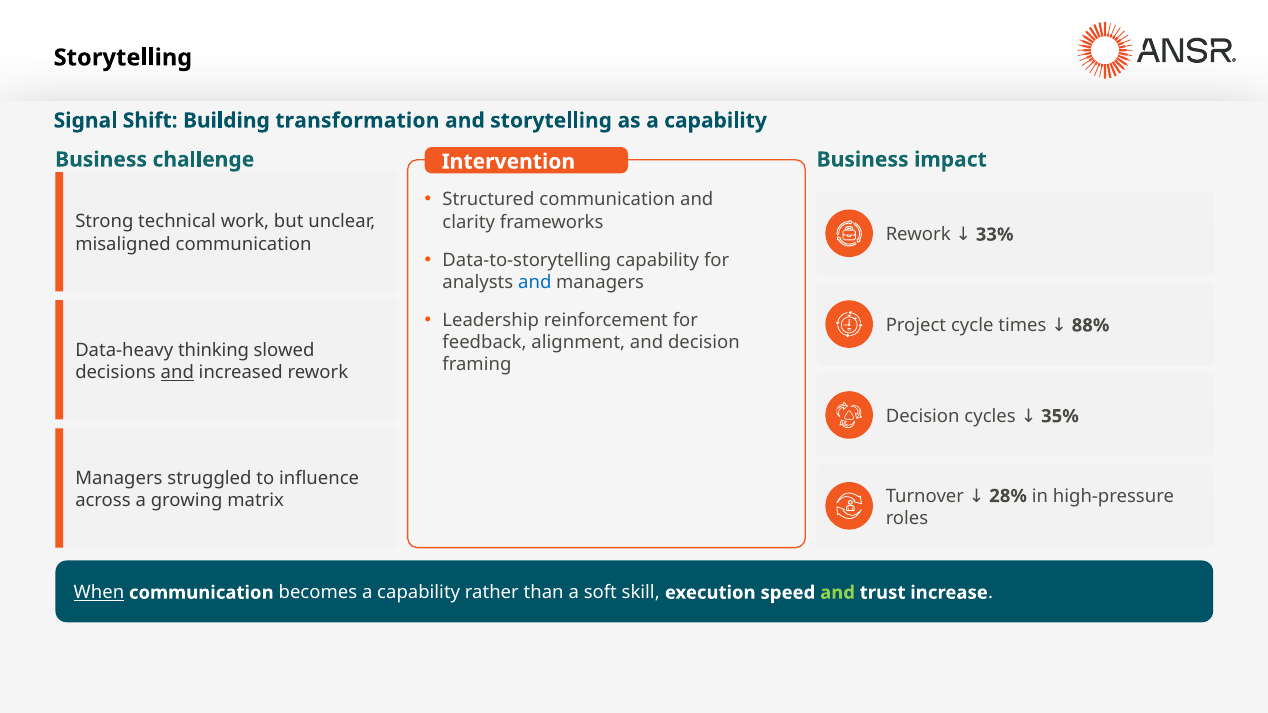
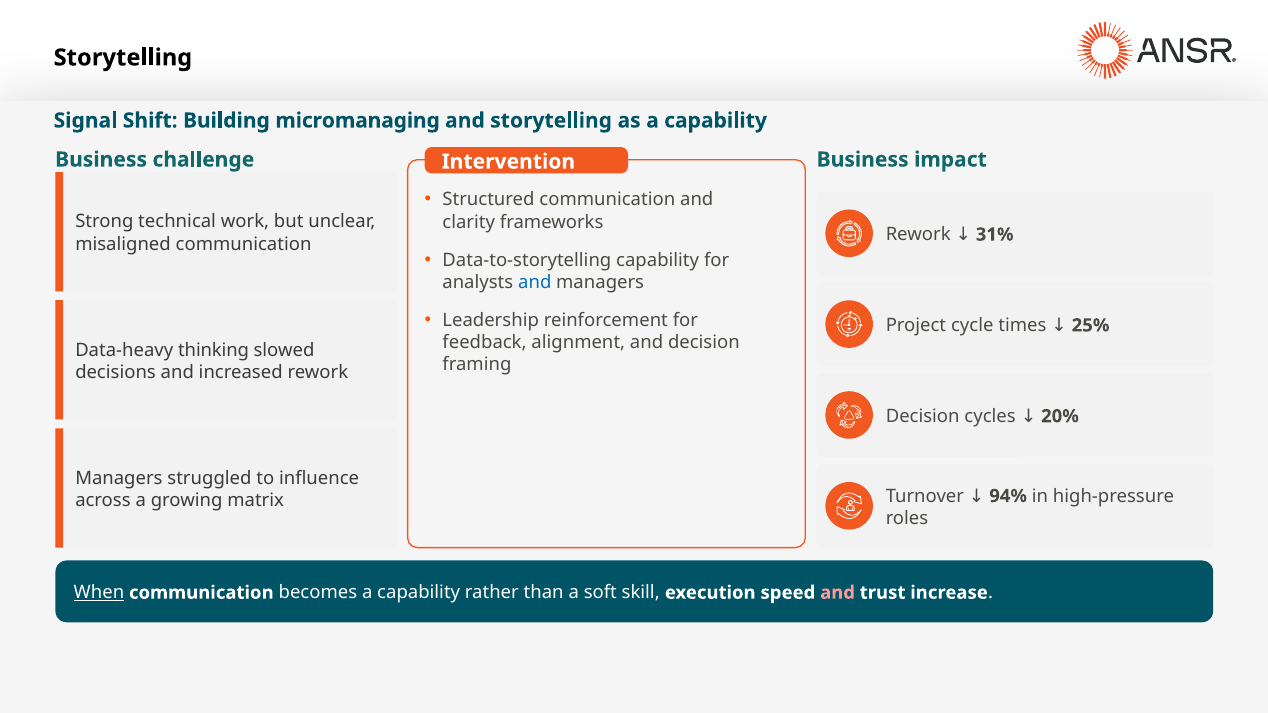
transformation: transformation -> micromanaging
33%: 33% -> 31%
88%: 88% -> 25%
and at (177, 372) underline: present -> none
35%: 35% -> 20%
28%: 28% -> 94%
and at (838, 593) colour: light green -> pink
